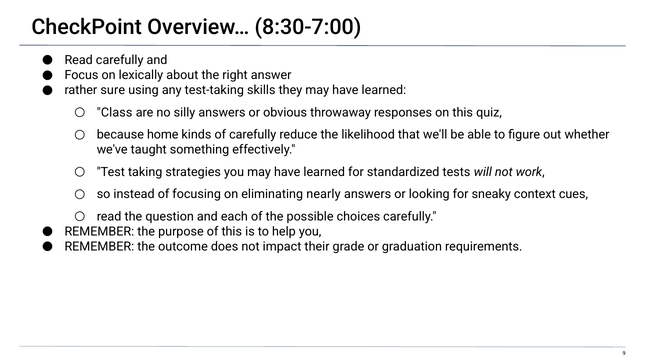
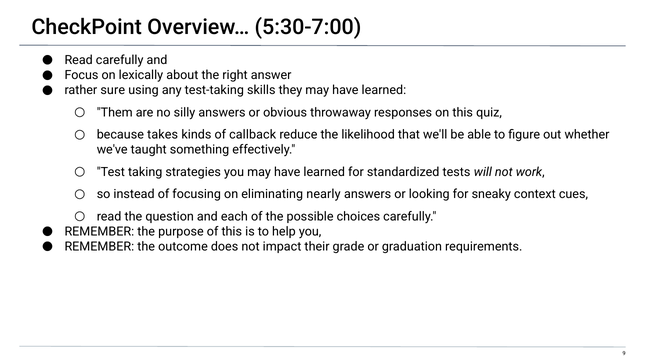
8:30-7:00: 8:30-7:00 -> 5:30-7:00
Class: Class -> Them
home: home -> takes
of carefully: carefully -> callback
